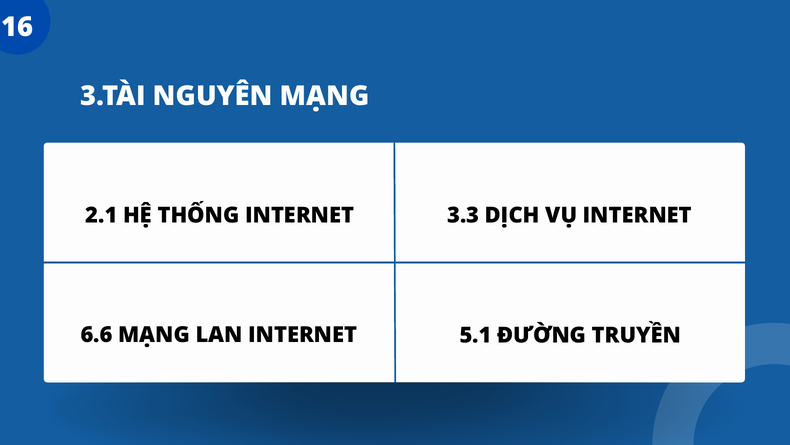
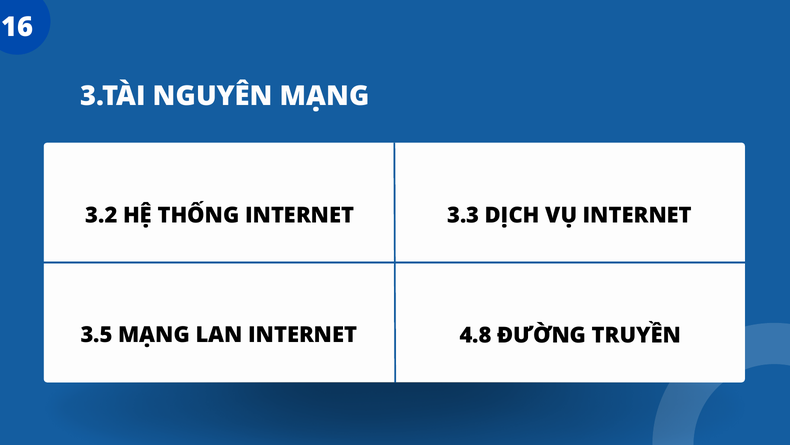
2.1: 2.1 -> 3.2
6.6: 6.6 -> 3.5
5.1: 5.1 -> 4.8
